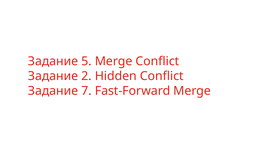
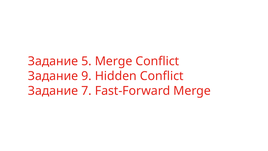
2: 2 -> 9
